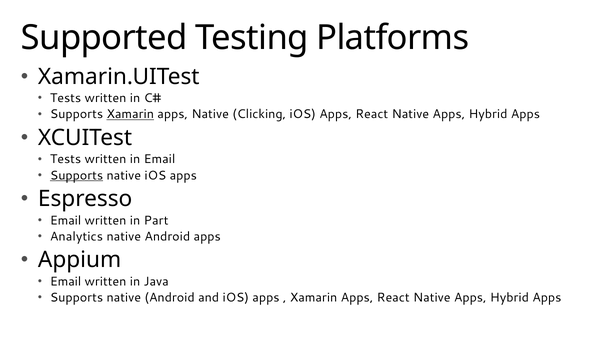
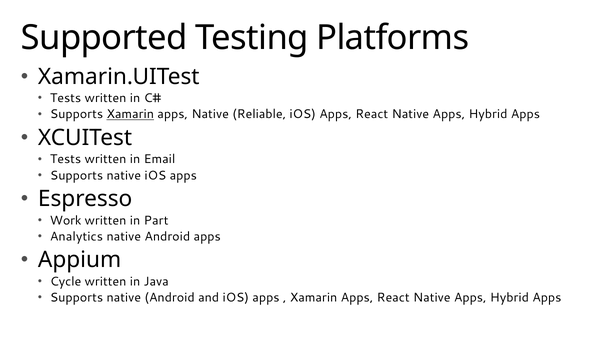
Clicking: Clicking -> Reliable
Supports at (77, 176) underline: present -> none
Email at (66, 221): Email -> Work
Email at (66, 282): Email -> Cycle
